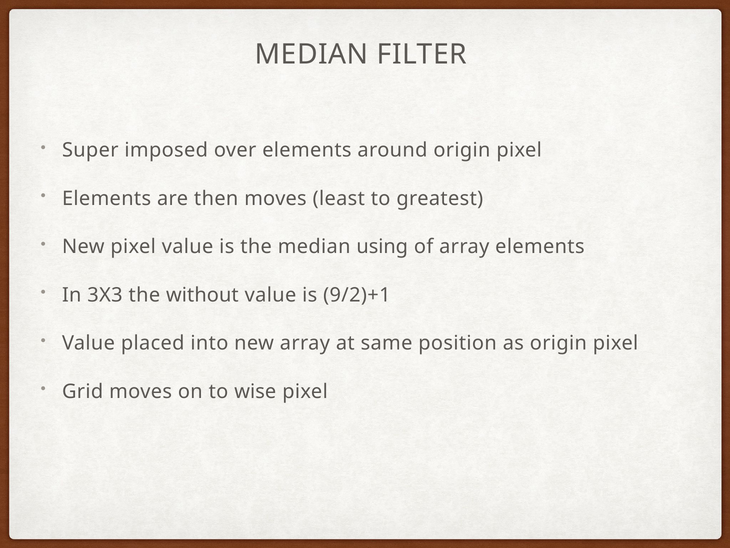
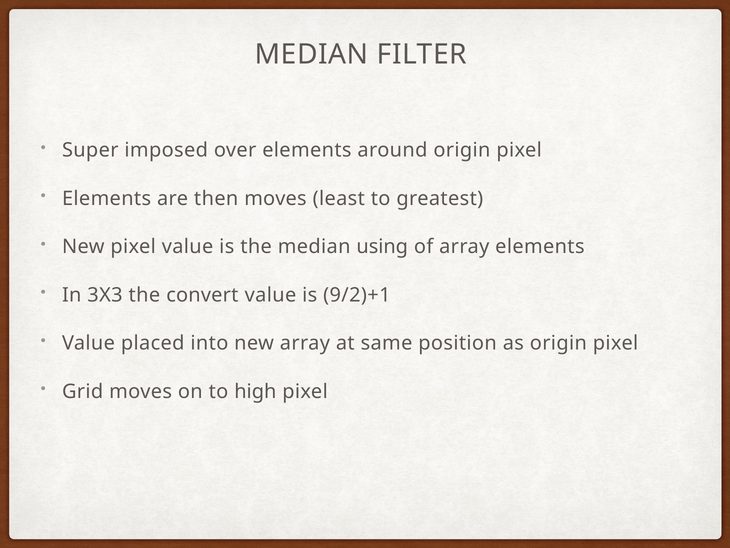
without: without -> convert
wise: wise -> high
